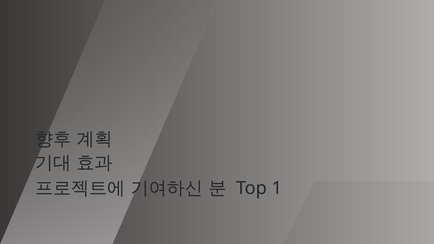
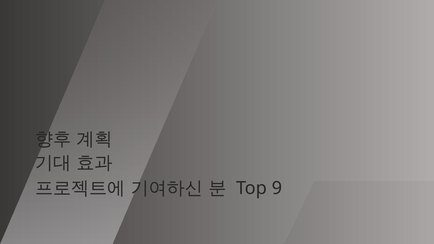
1: 1 -> 9
